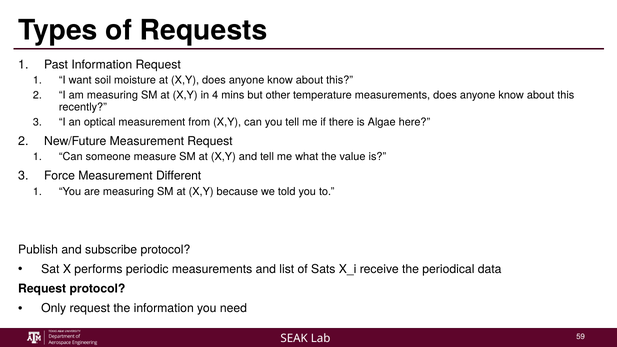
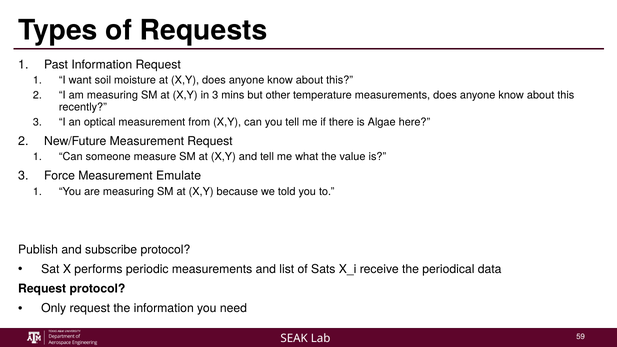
in 4: 4 -> 3
Different: Different -> Emulate
